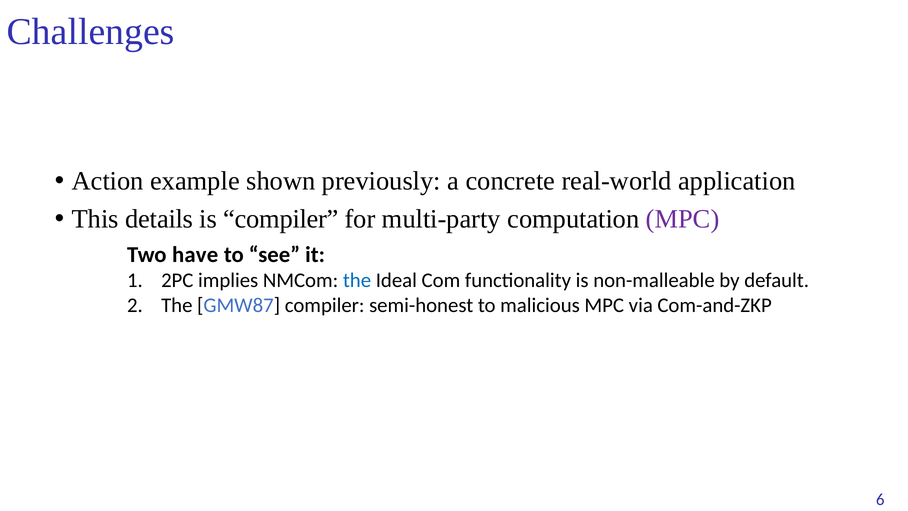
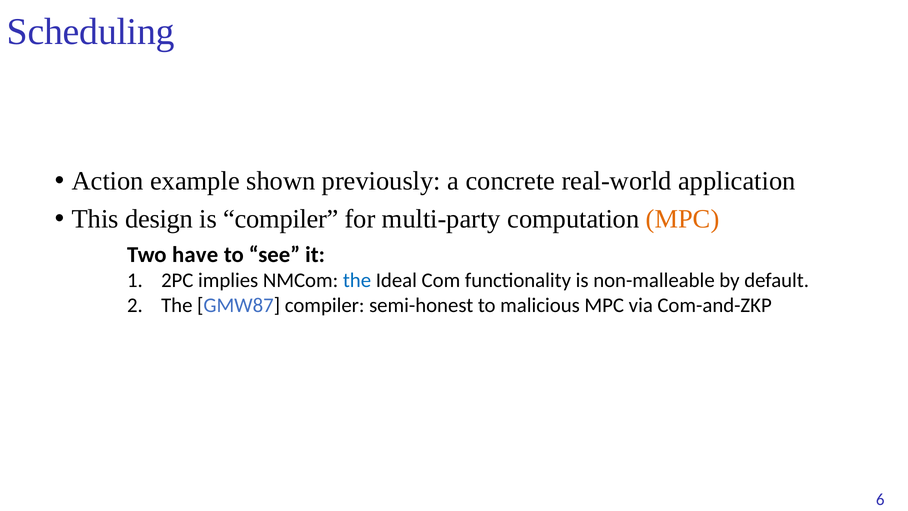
Challenges: Challenges -> Scheduling
details: details -> design
MPC at (683, 219) colour: purple -> orange
